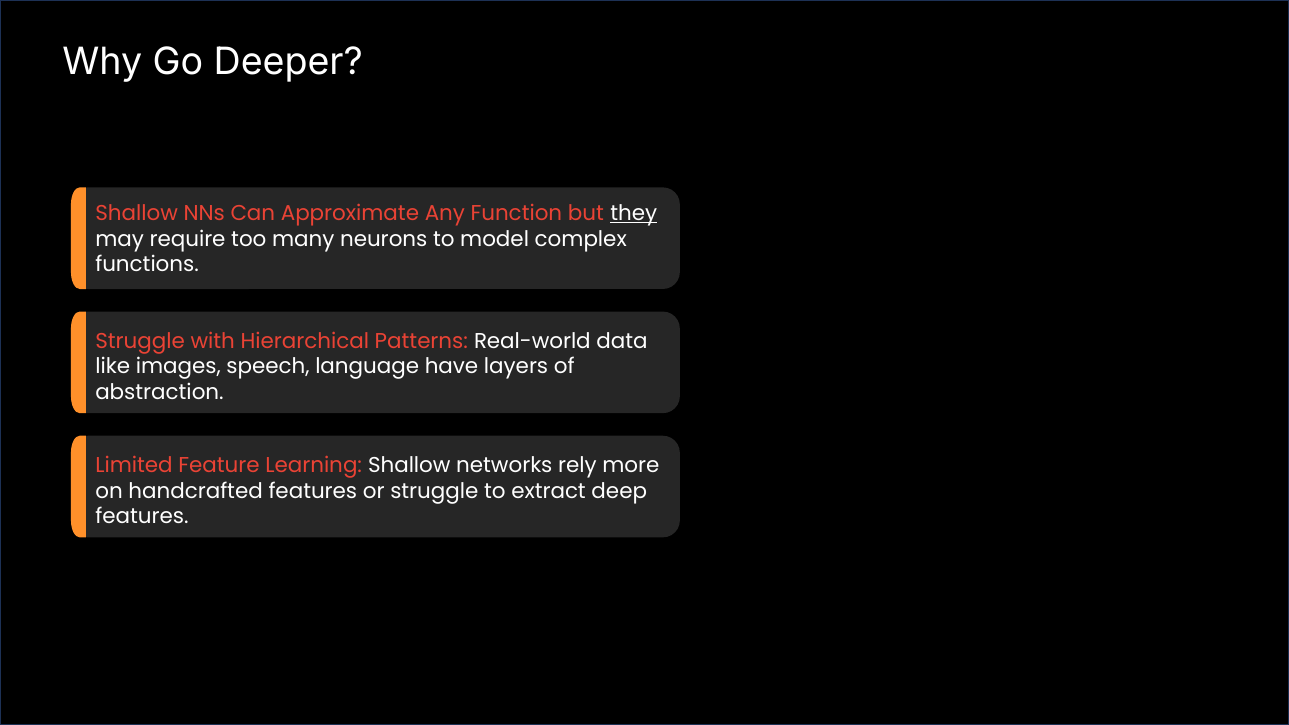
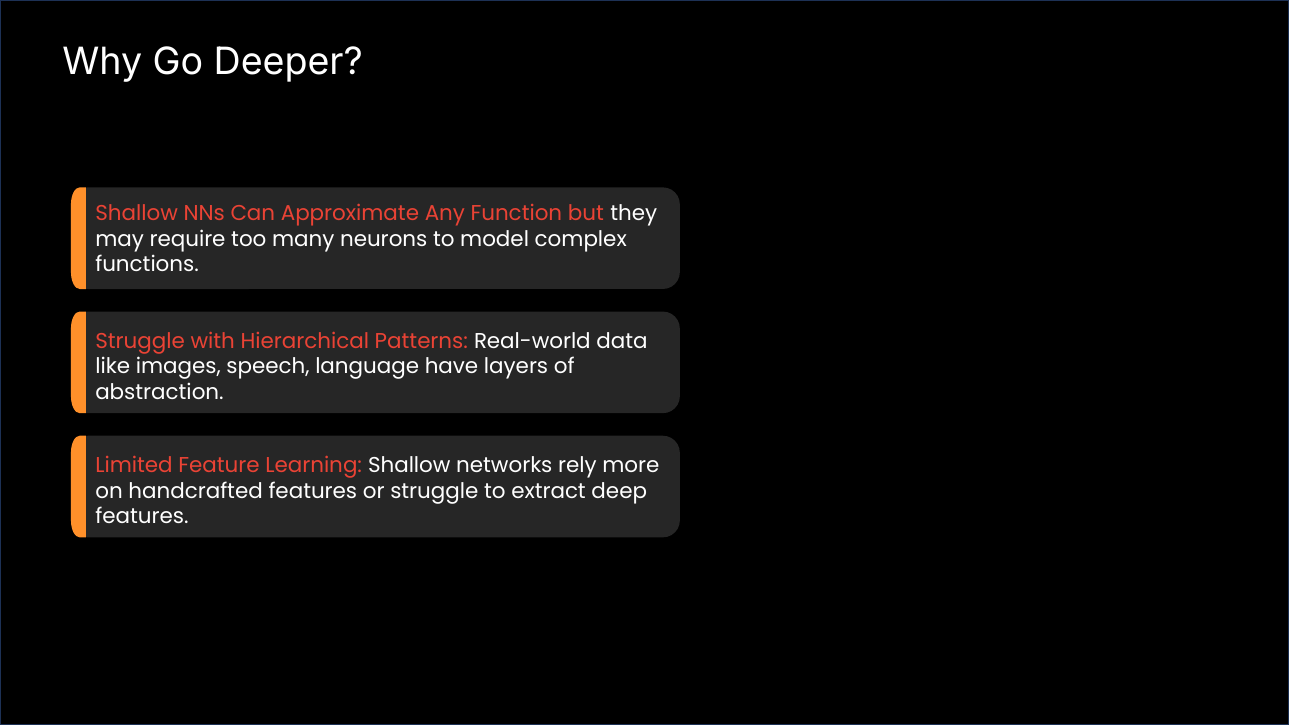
they underline: present -> none
